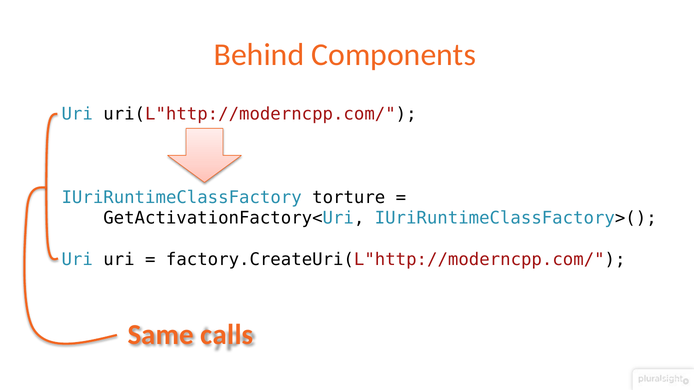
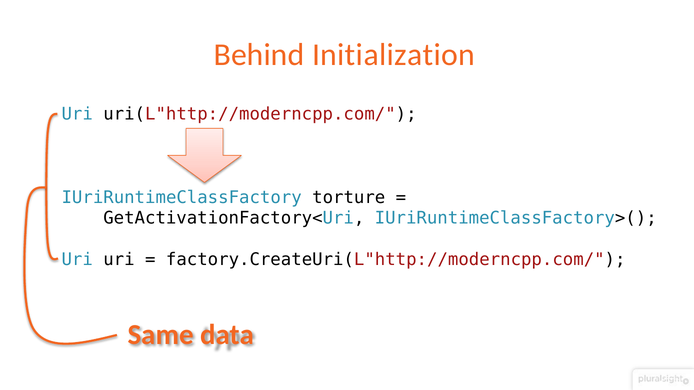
Components: Components -> Initialization
calls: calls -> data
